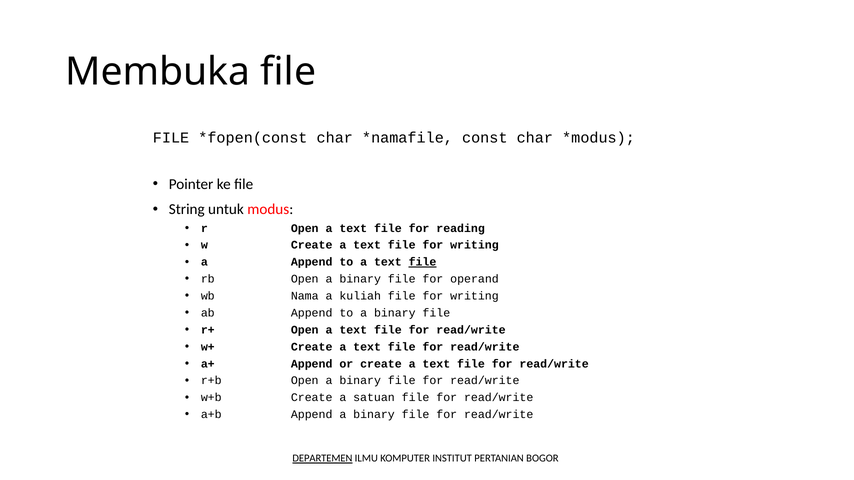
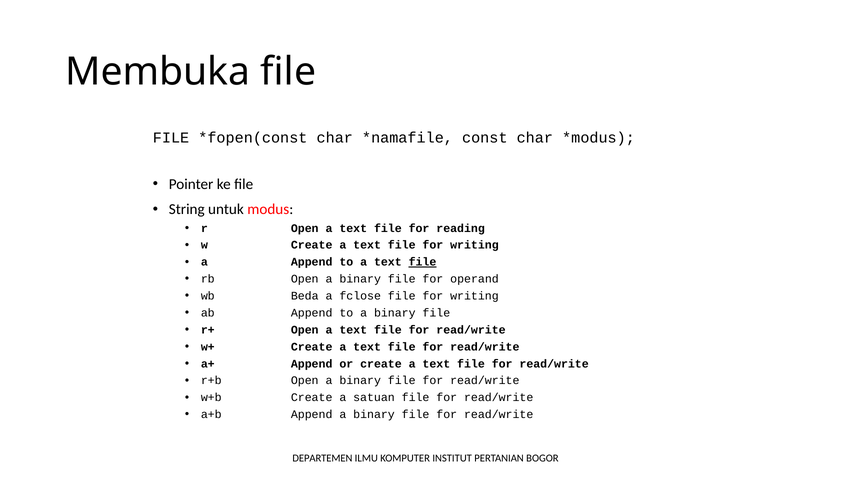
Nama: Nama -> Beda
kuliah: kuliah -> fclose
DEPARTEMEN underline: present -> none
